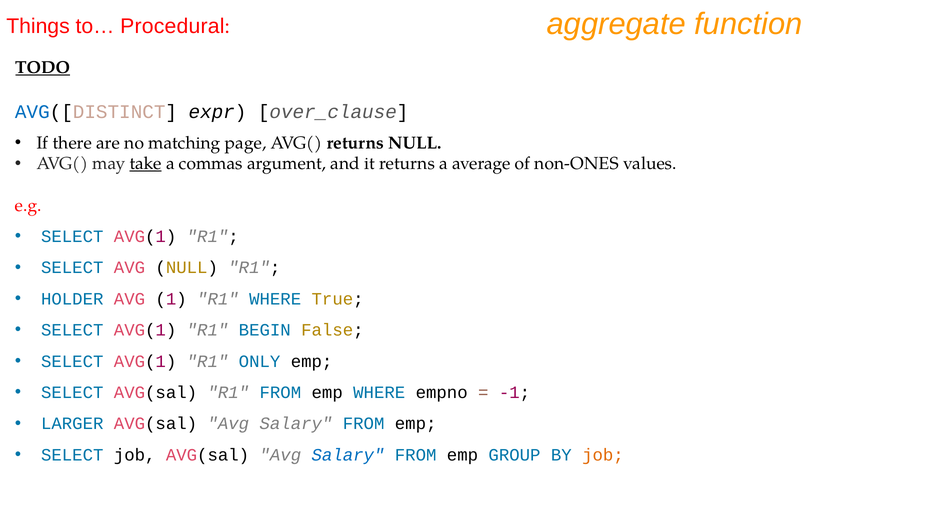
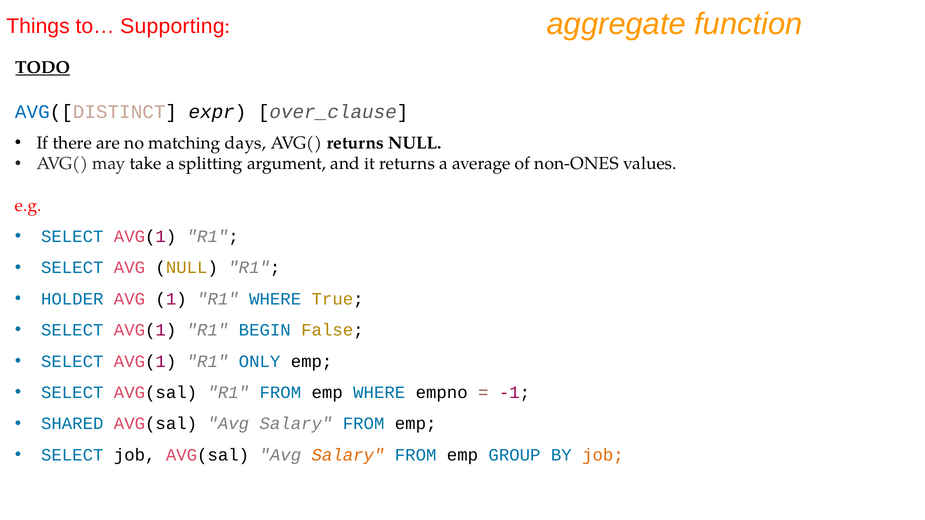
Procedural: Procedural -> Supporting
page: page -> days
take underline: present -> none
commas: commas -> splitting
LARGER: LARGER -> SHARED
Salary at (348, 455) colour: blue -> orange
